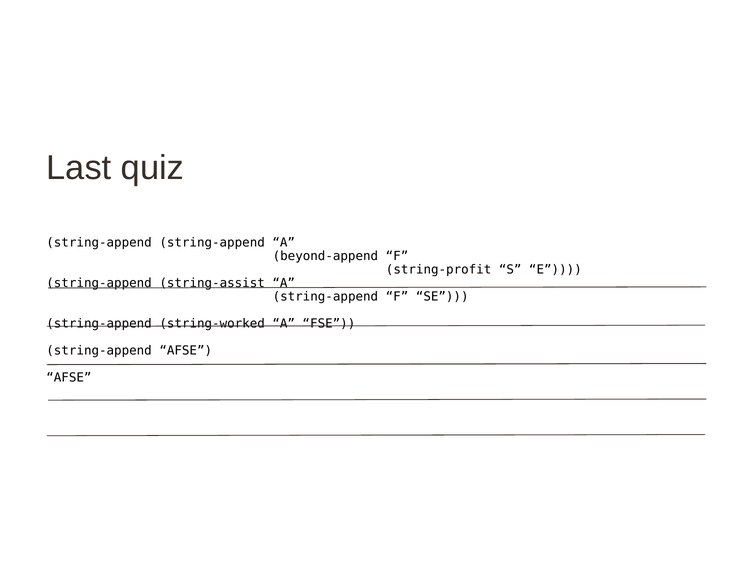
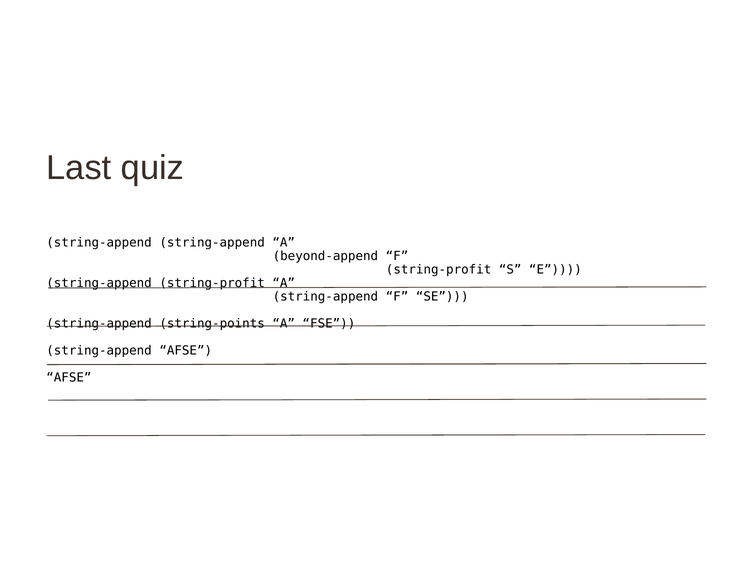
string-append string-assist: string-assist -> string-profit
string-worked: string-worked -> string-points
